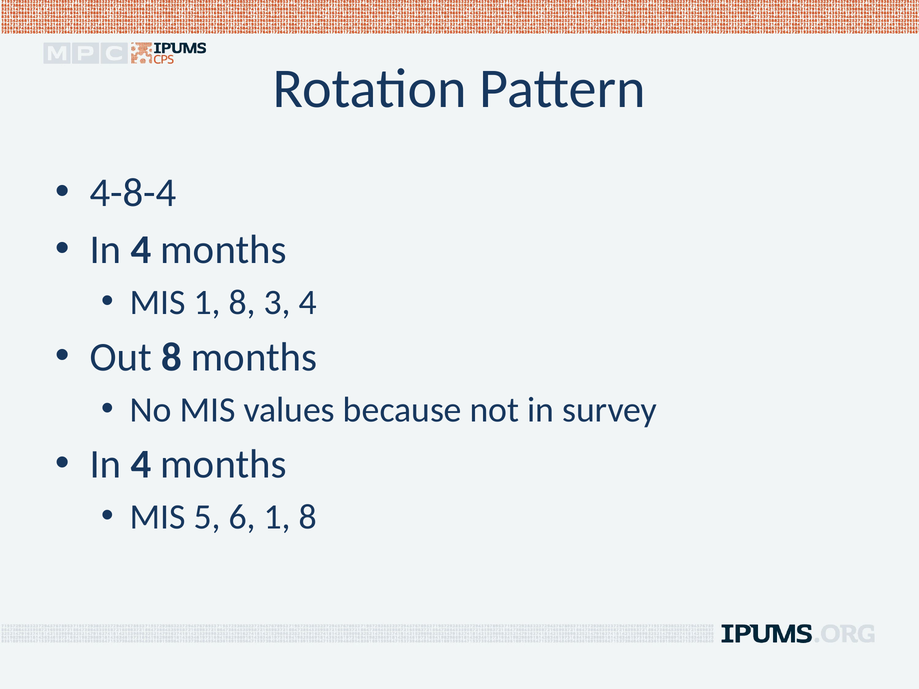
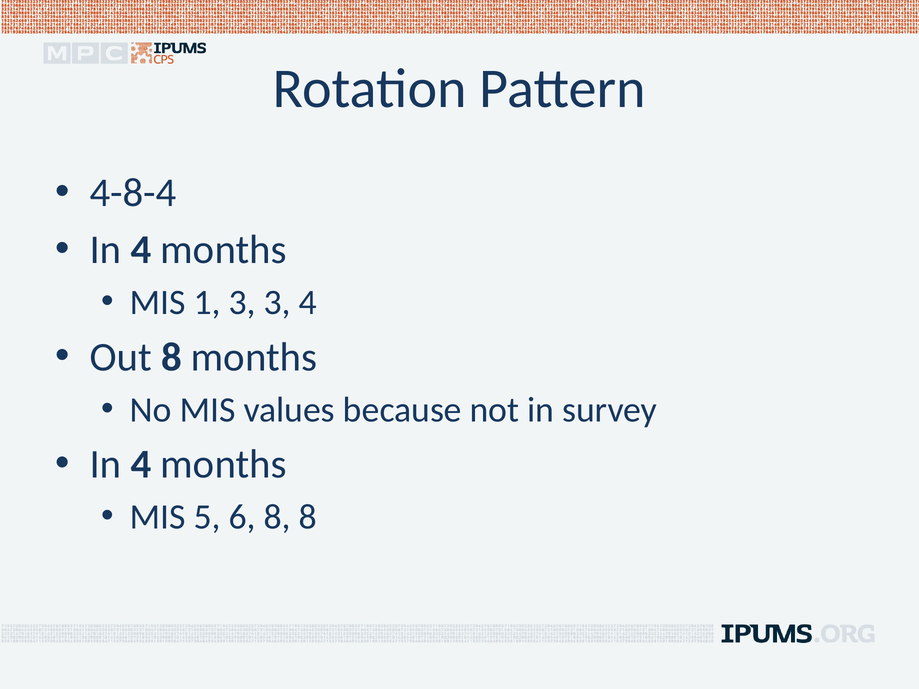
MIS 1 8: 8 -> 3
6 1: 1 -> 8
